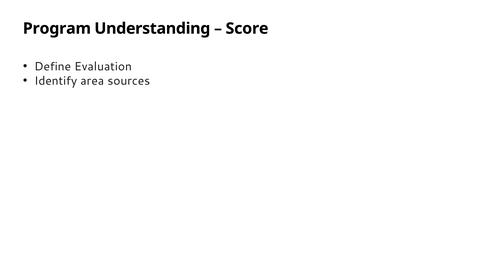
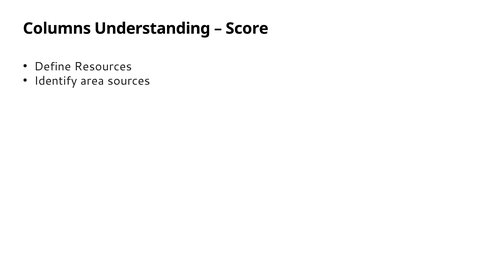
Program: Program -> Columns
Evaluation: Evaluation -> Resources
